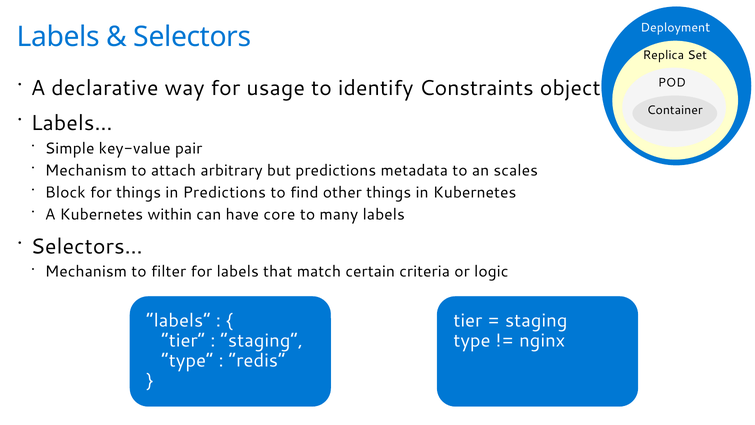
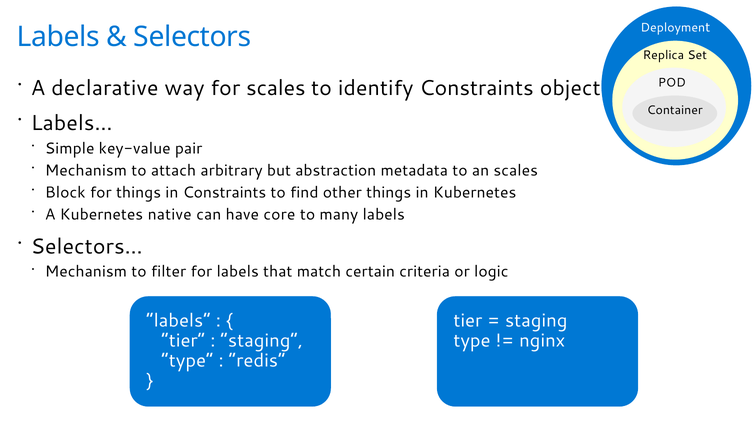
for usage: usage -> scales
but predictions: predictions -> abstraction
in Predictions: Predictions -> Constraints
within: within -> native
